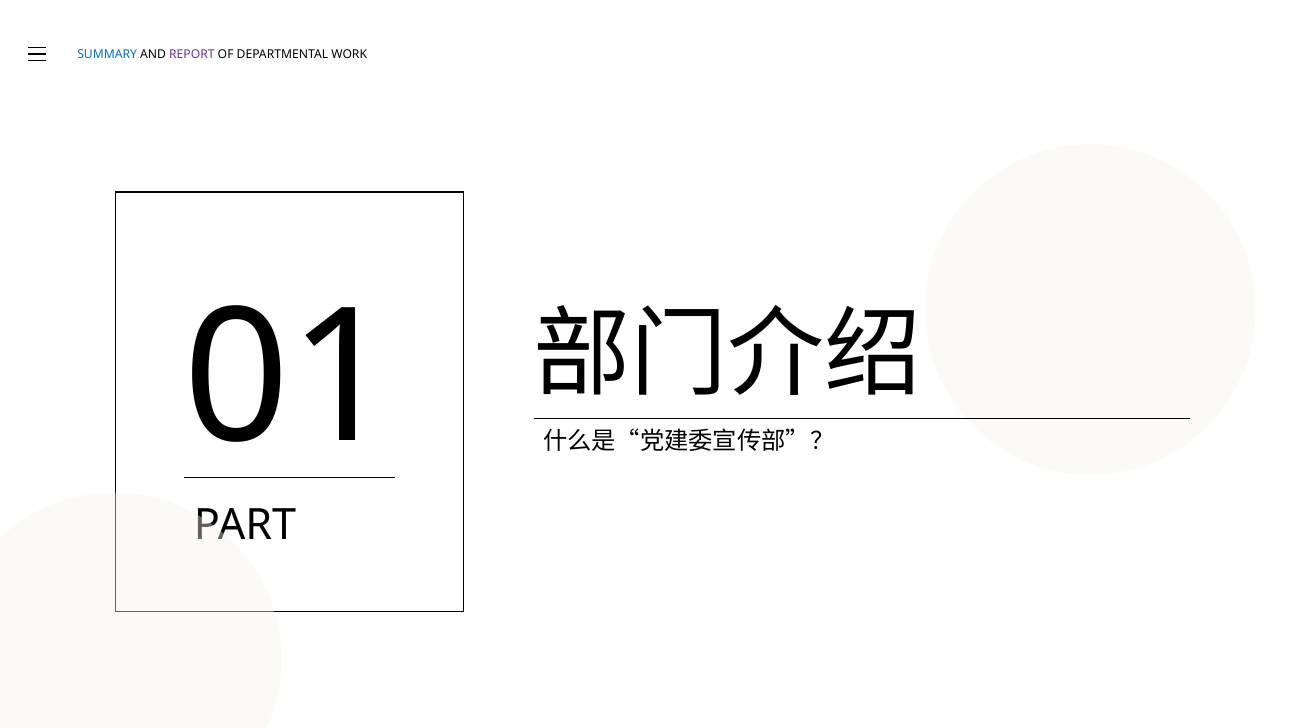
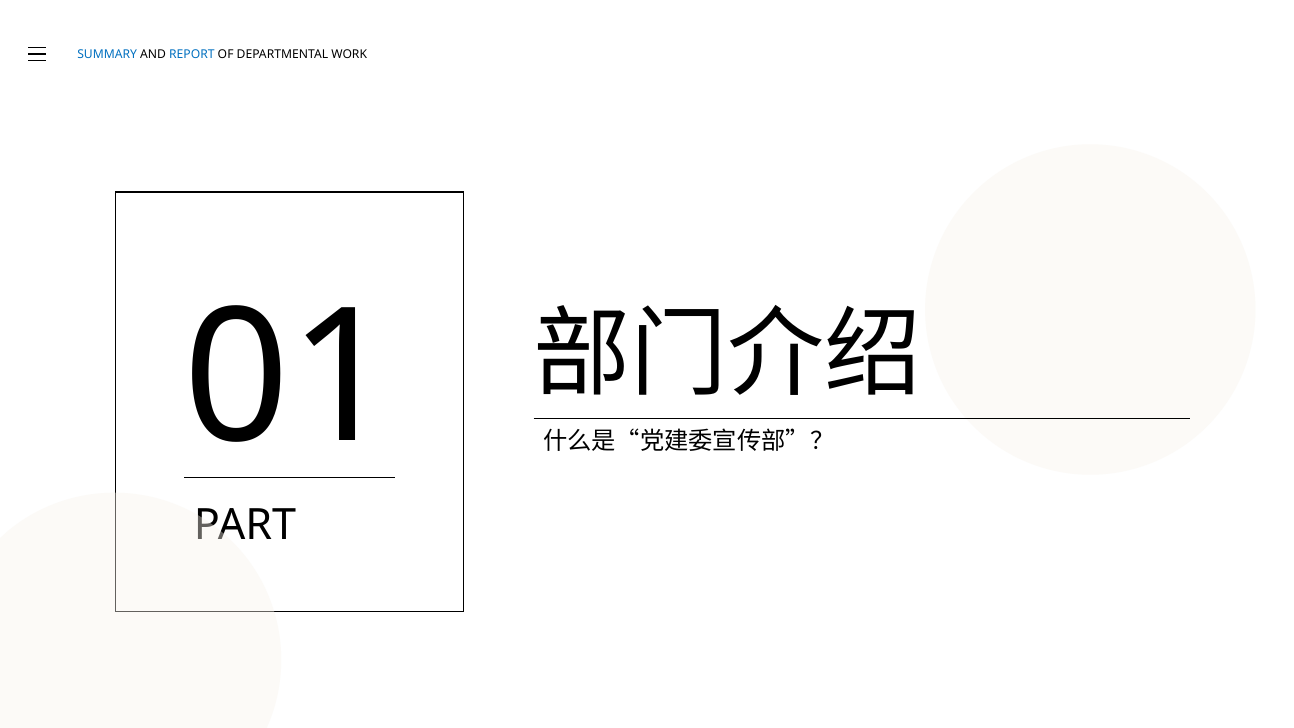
REPORT colour: purple -> blue
